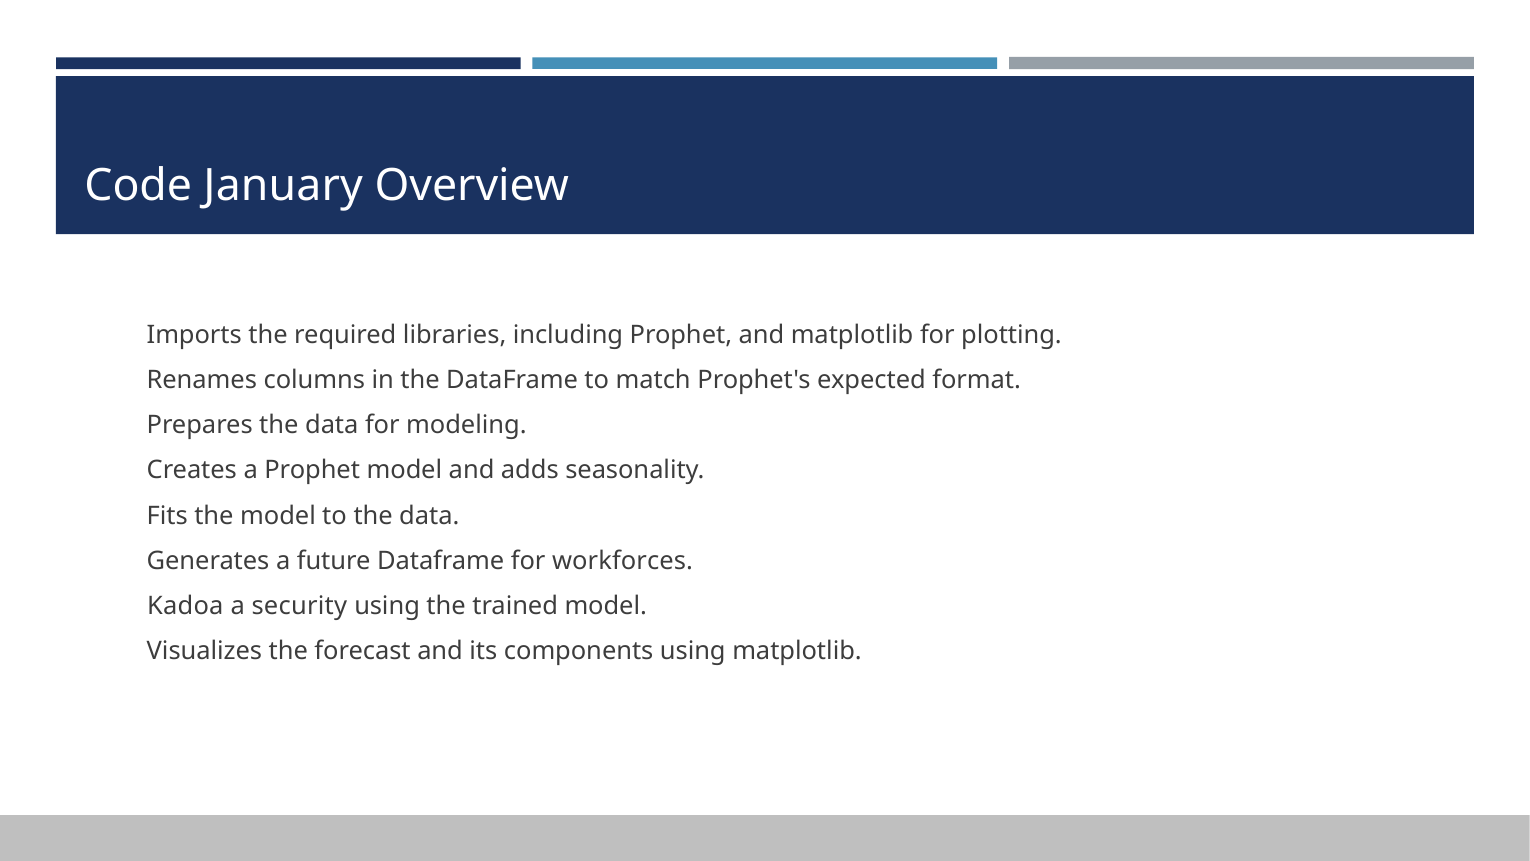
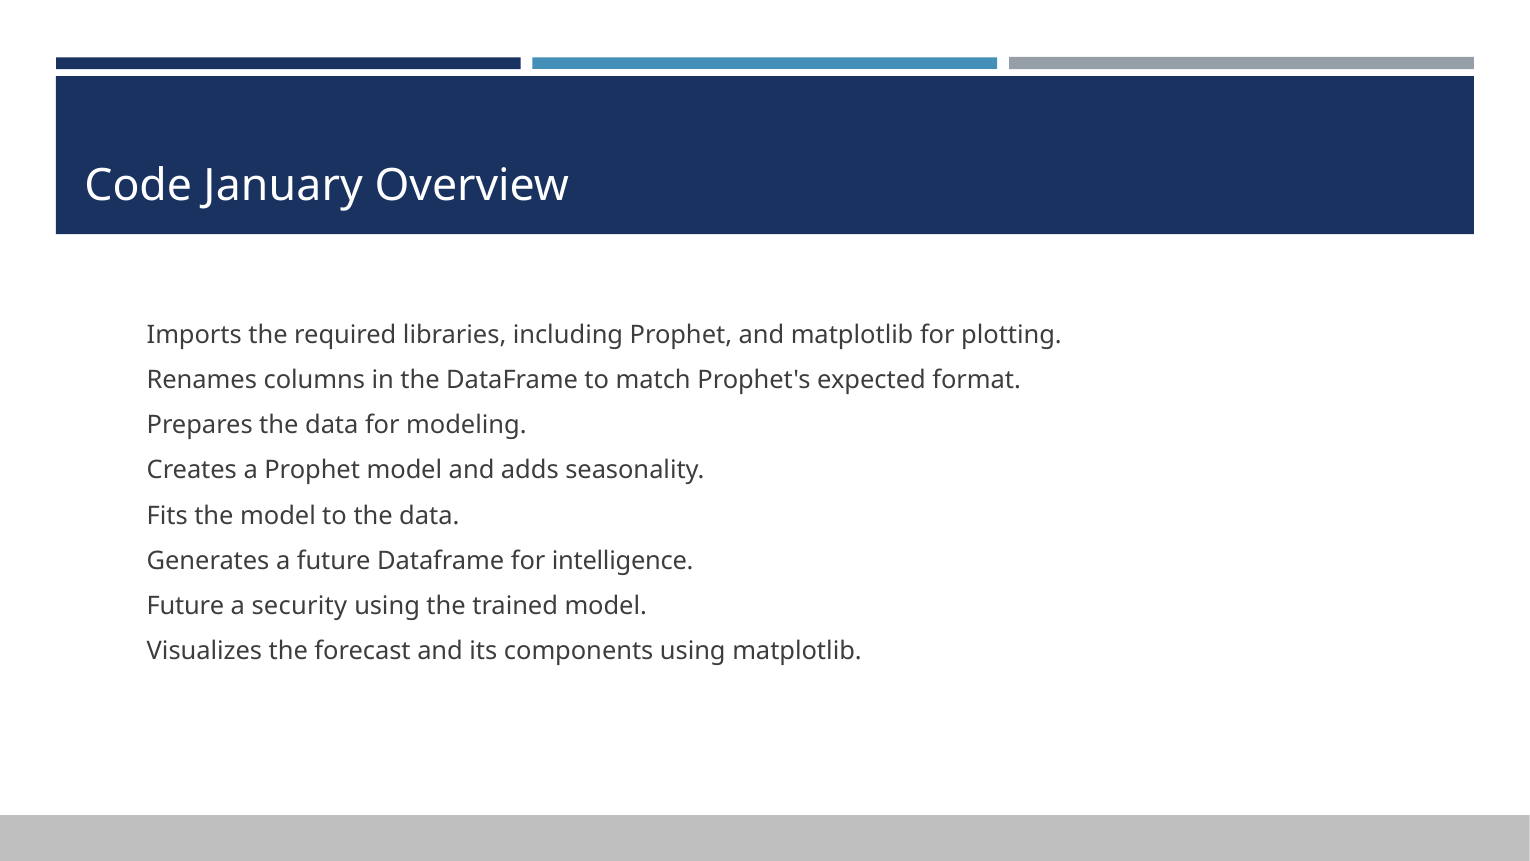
workforces: workforces -> intelligence
Kadoa at (185, 606): Kadoa -> Future
